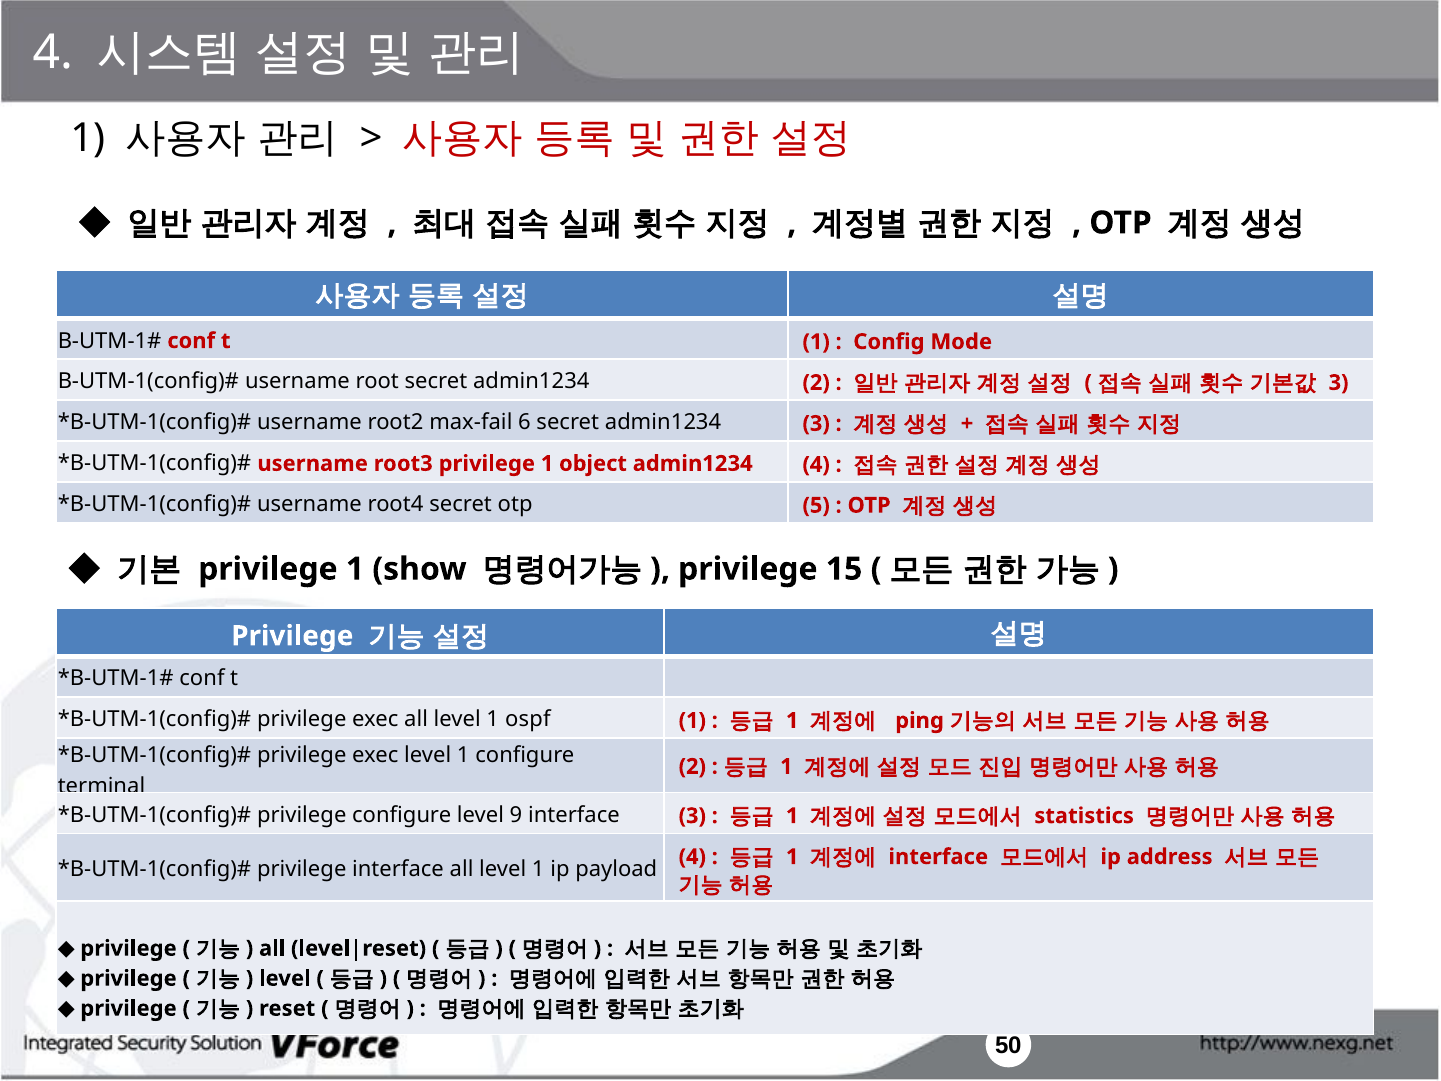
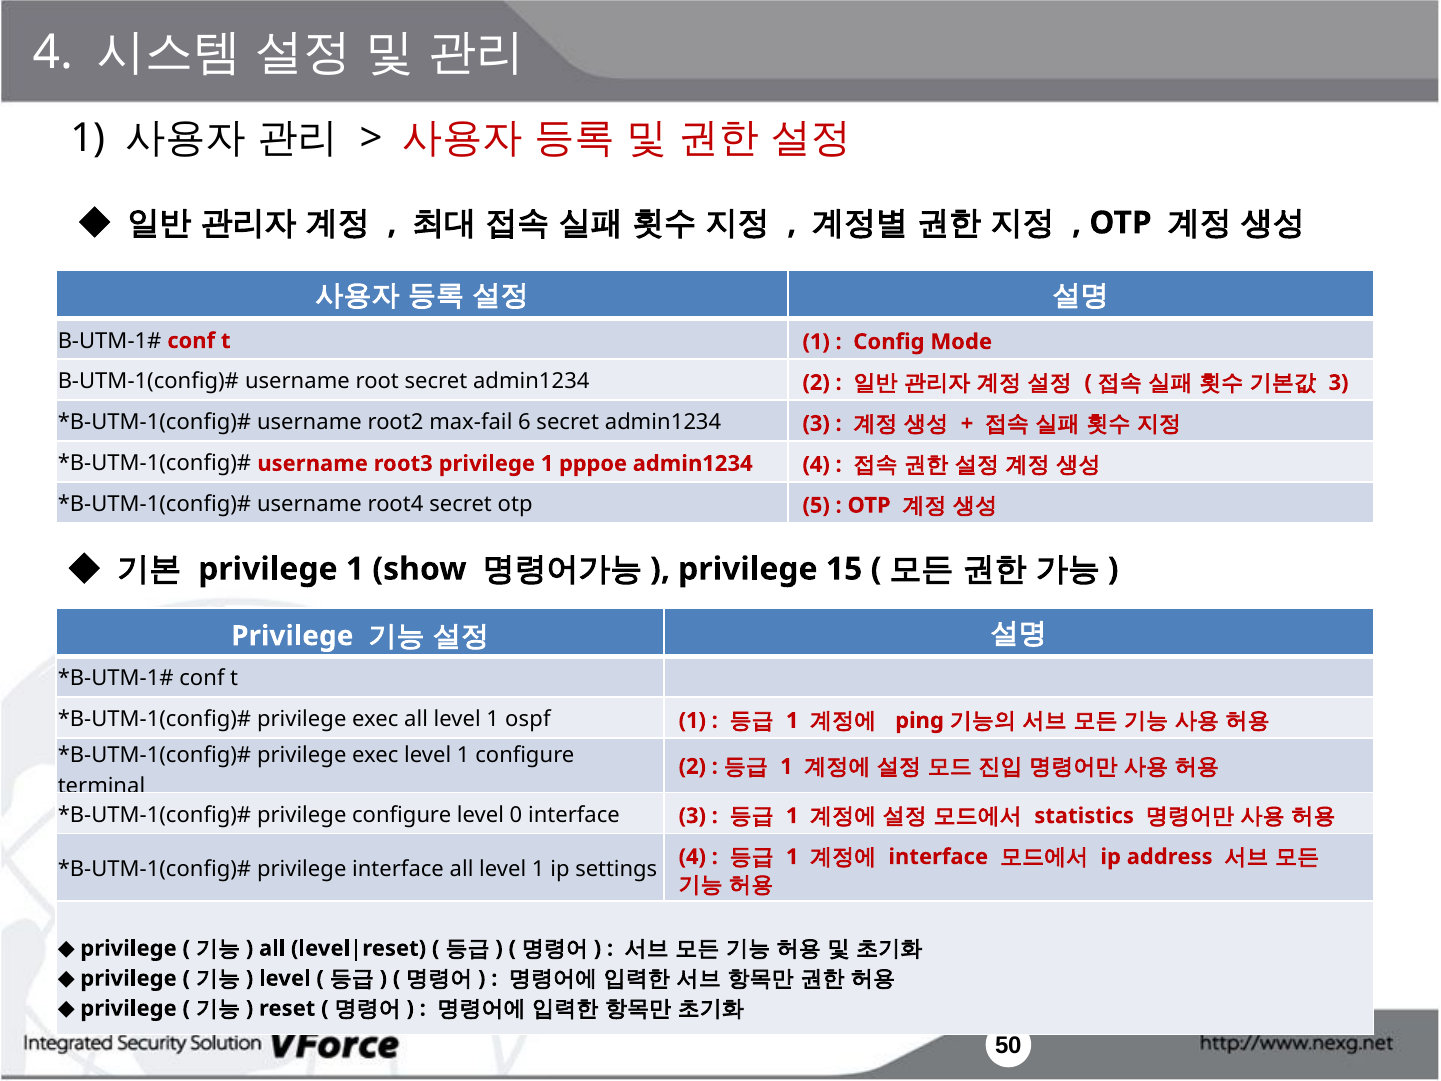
object: object -> pppoe
9: 9 -> 0
payload: payload -> settings
